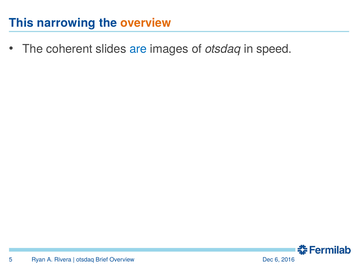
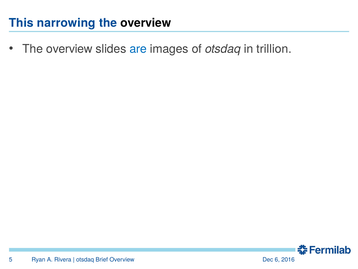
overview at (146, 23) colour: orange -> black
coherent at (69, 49): coherent -> overview
speed: speed -> trillion
